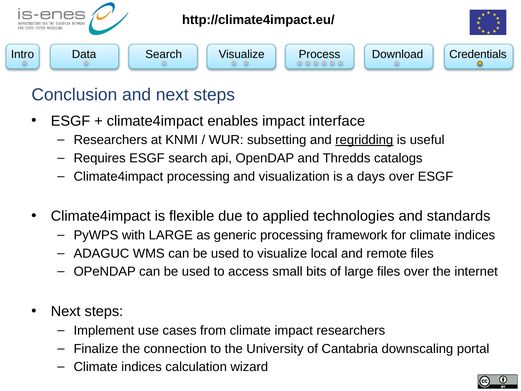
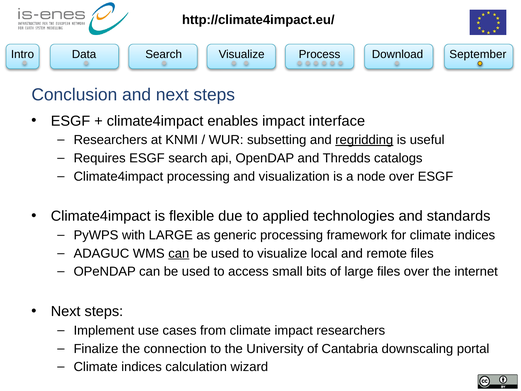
Credentials: Credentials -> September
days: days -> node
can at (179, 253) underline: none -> present
